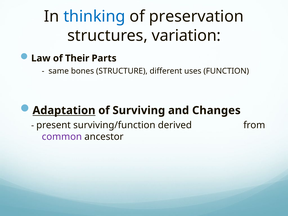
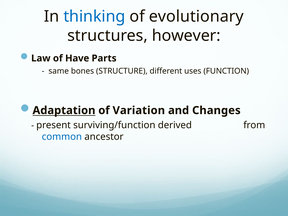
preservation: preservation -> evolutionary
variation: variation -> however
Their: Their -> Have
Surviving: Surviving -> Variation
common colour: purple -> blue
